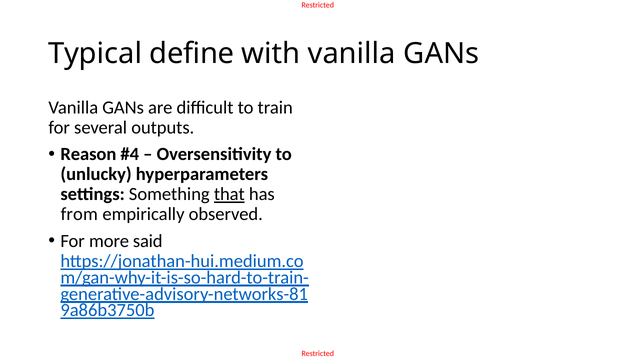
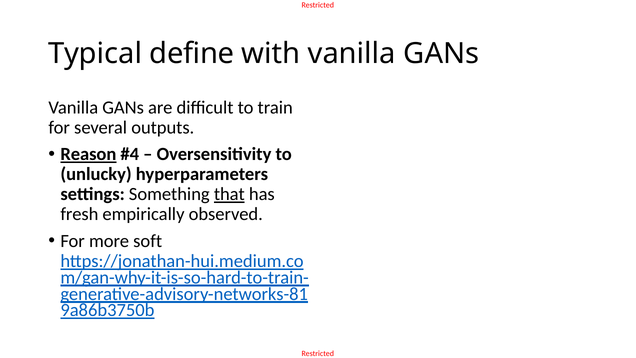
Reason underline: none -> present
from: from -> fresh
said: said -> soft
